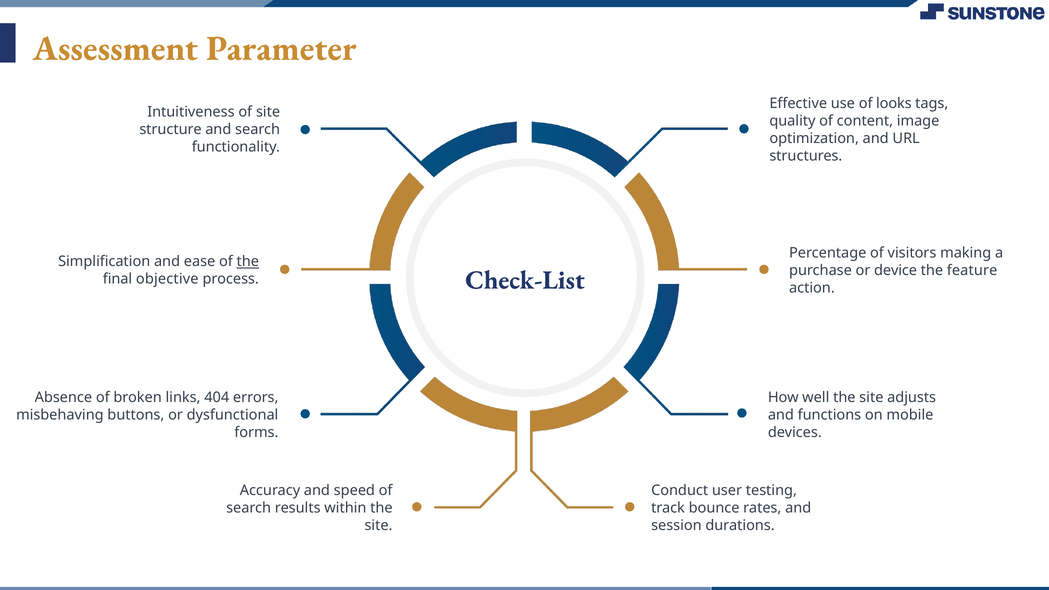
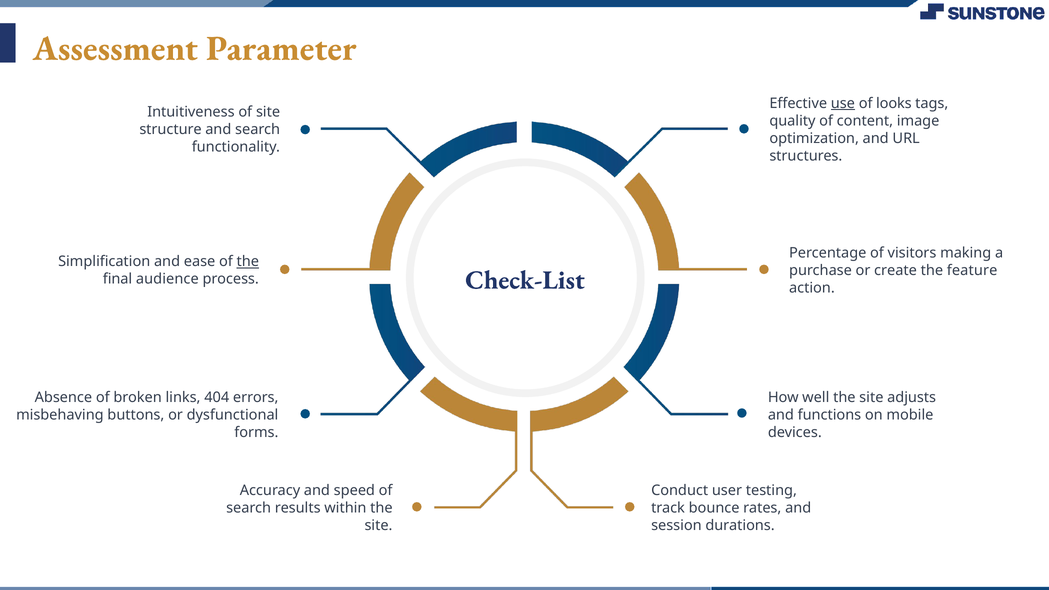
use underline: none -> present
device: device -> create
objective: objective -> audience
